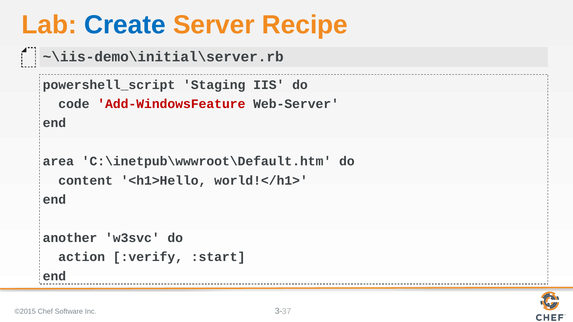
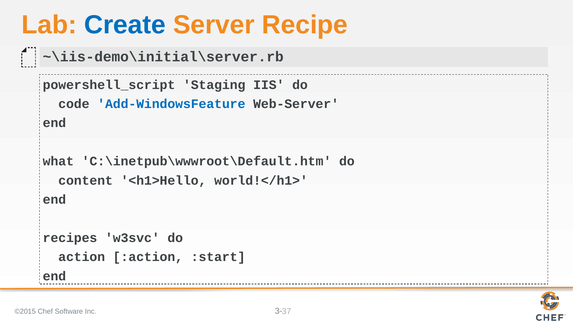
Add-WindowsFeature colour: red -> blue
area: area -> what
another: another -> recipes
:verify: :verify -> :action
